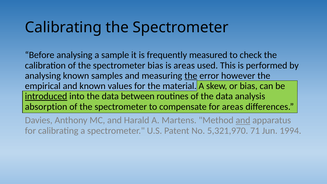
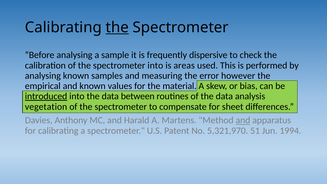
the at (117, 27) underline: none -> present
measured: measured -> dispersive
spectrometer bias: bias -> into
the at (191, 76) underline: present -> none
absorption: absorption -> vegetation
for areas: areas -> sheet
71: 71 -> 51
